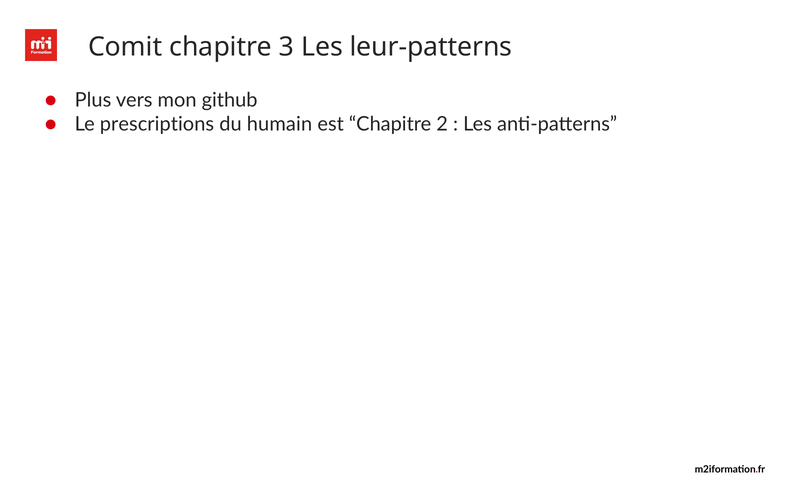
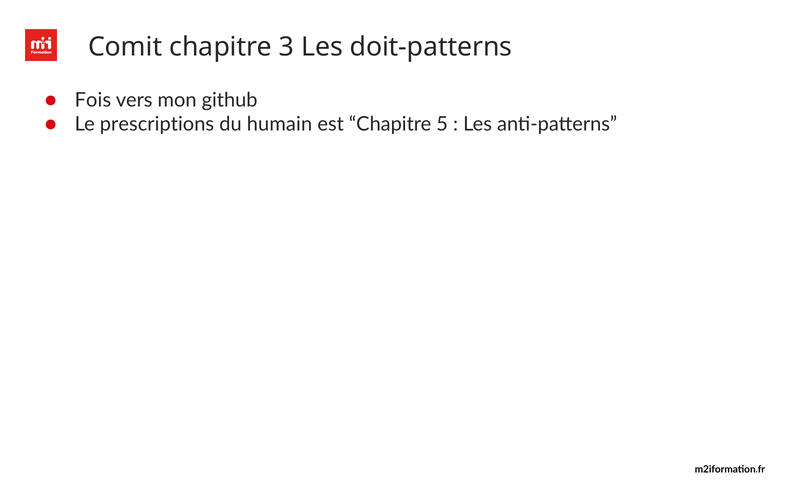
leur-patterns: leur-patterns -> doit-patterns
Plus: Plus -> Fois
2: 2 -> 5
